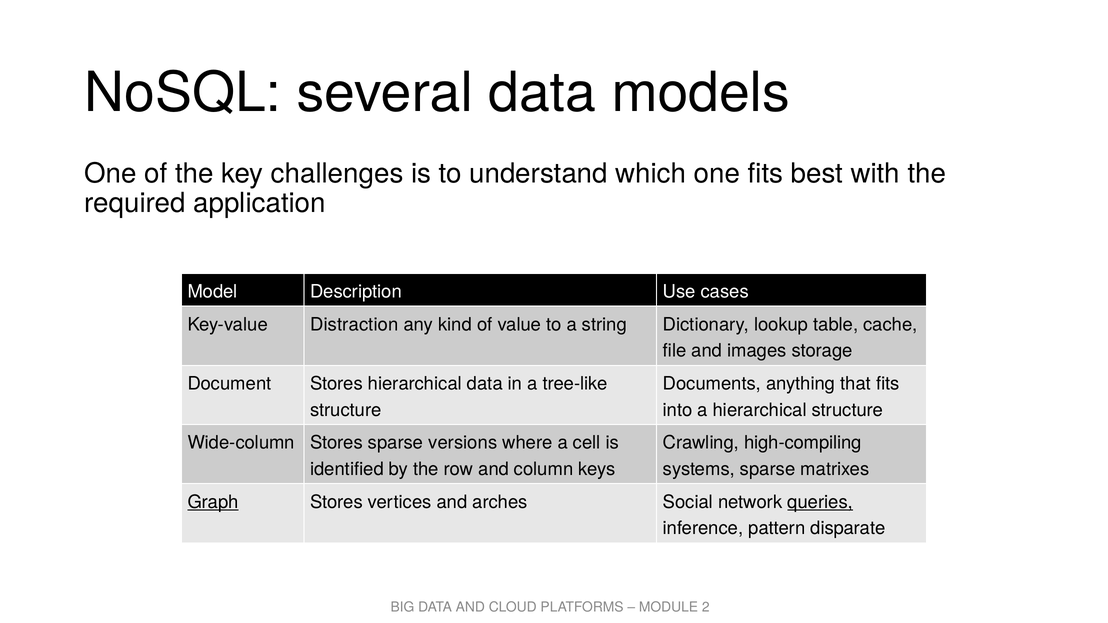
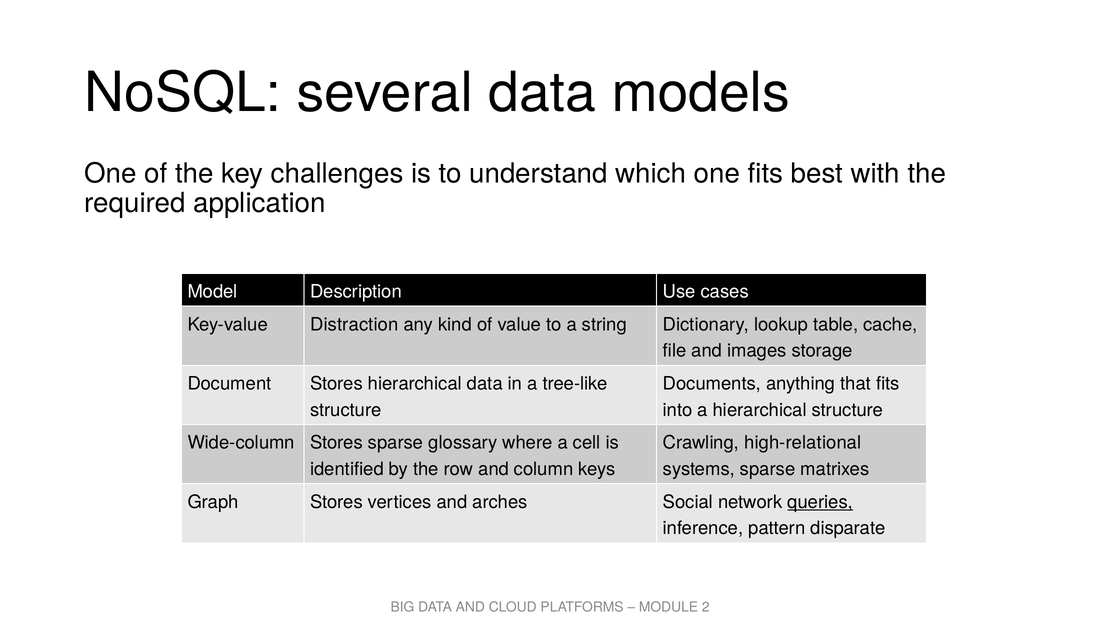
versions: versions -> glossary
high-compiling: high-compiling -> high-relational
Graph underline: present -> none
